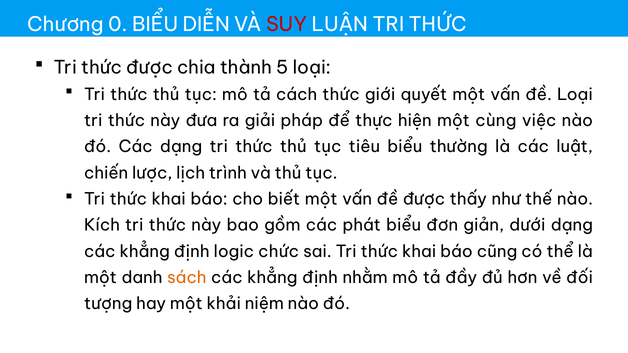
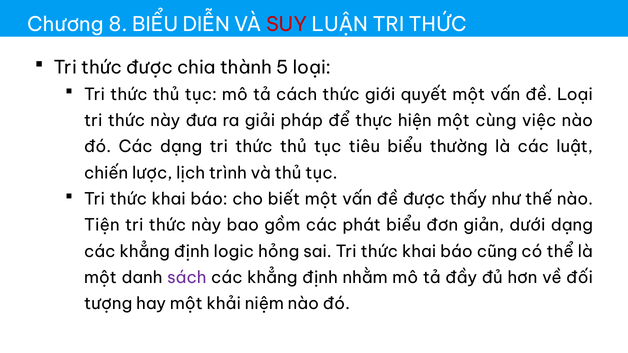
0: 0 -> 8
Kích: Kích -> Tiện
chức: chức -> hỏng
sách colour: orange -> purple
